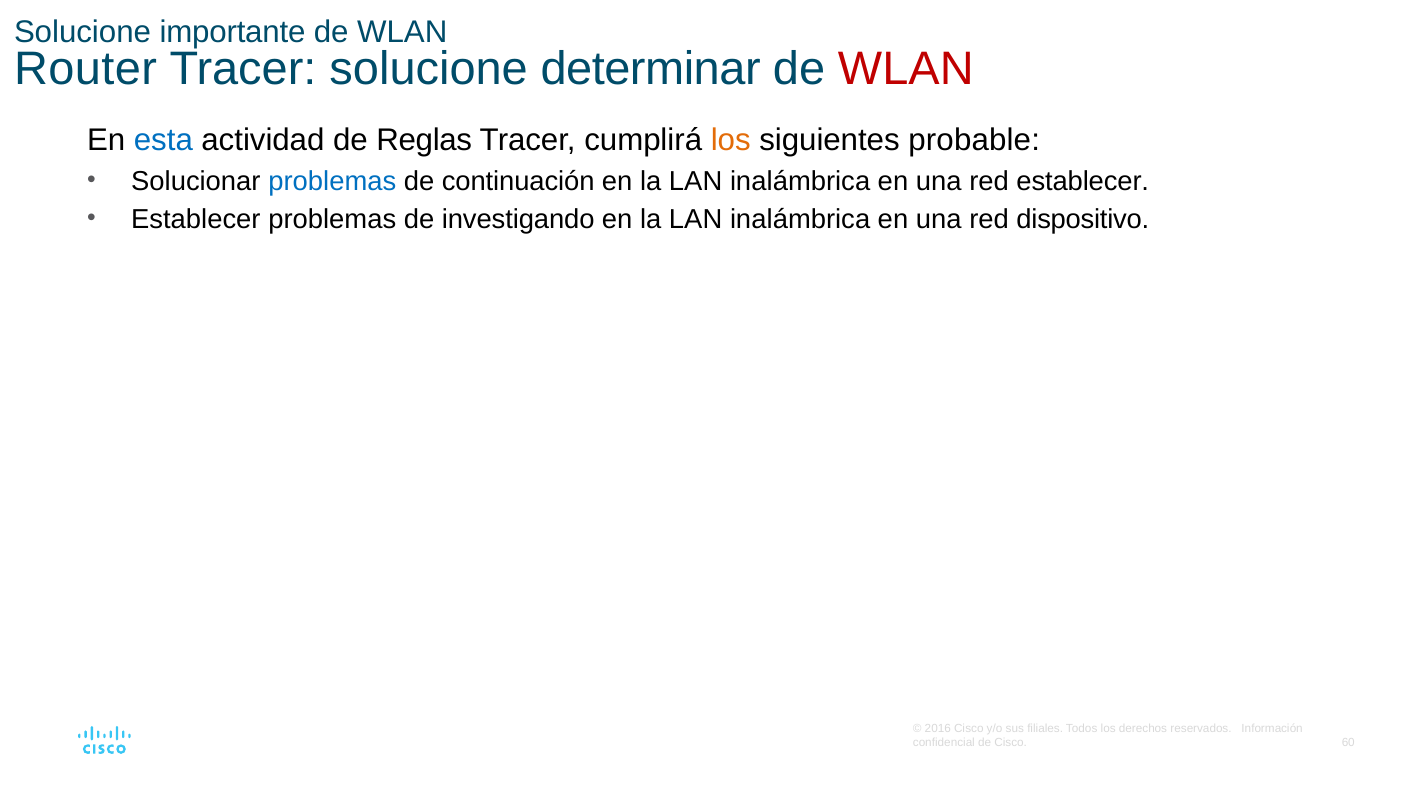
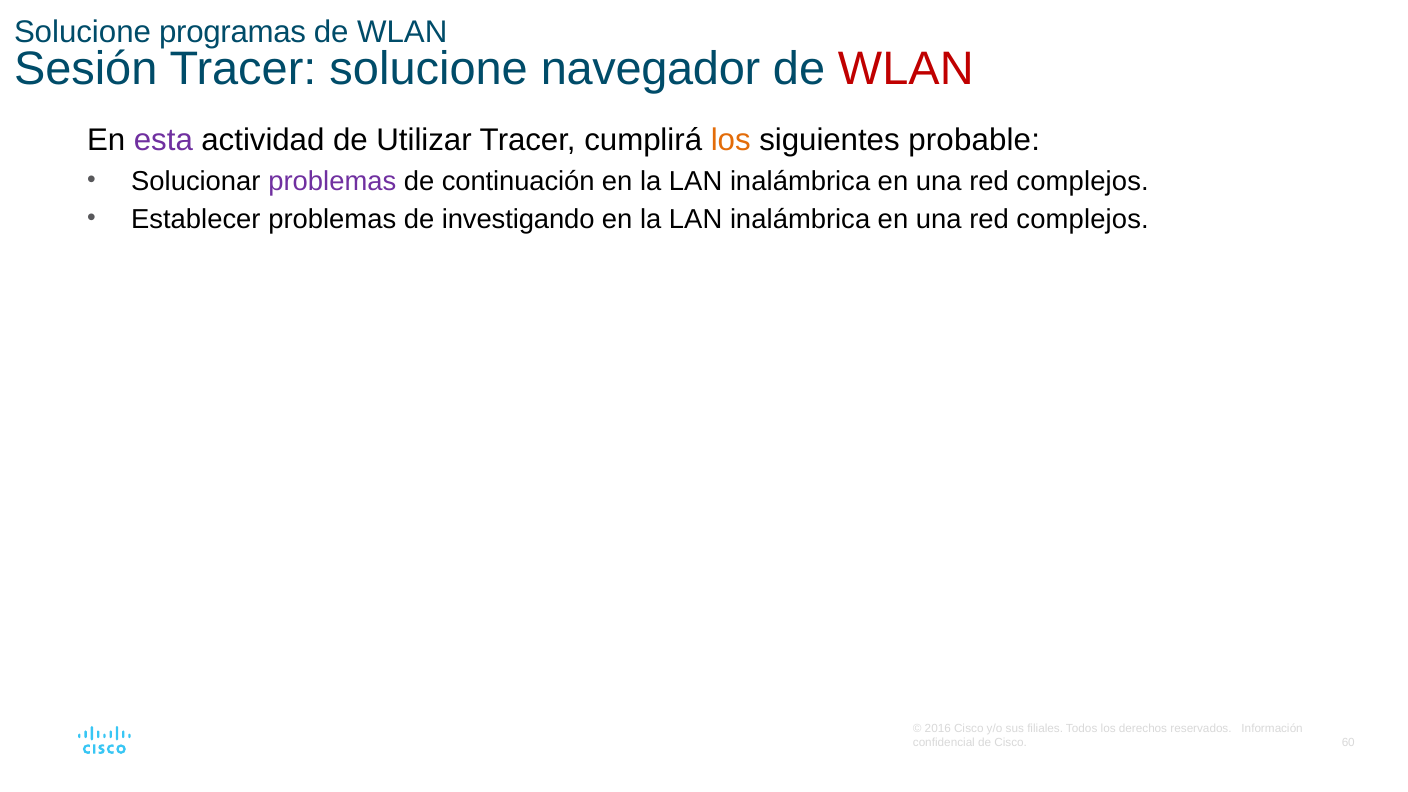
importante: importante -> programas
Router: Router -> Sesión
determinar: determinar -> navegador
esta colour: blue -> purple
Reglas: Reglas -> Utilizar
problemas at (332, 181) colour: blue -> purple
establecer at (1083, 181): establecer -> complejos
dispositivo at (1083, 219): dispositivo -> complejos
